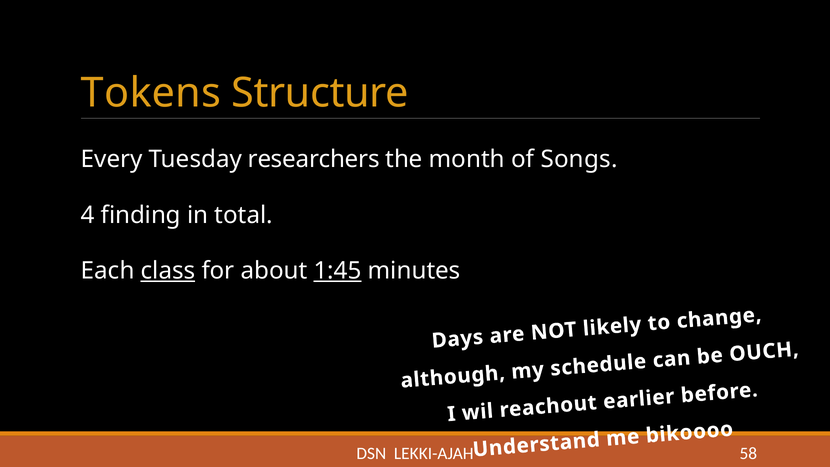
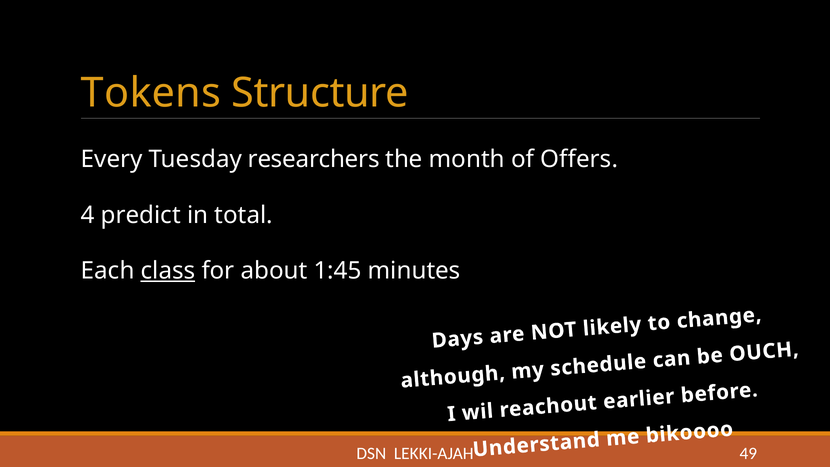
Songs: Songs -> Offers
finding: finding -> predict
1:45 underline: present -> none
58: 58 -> 49
